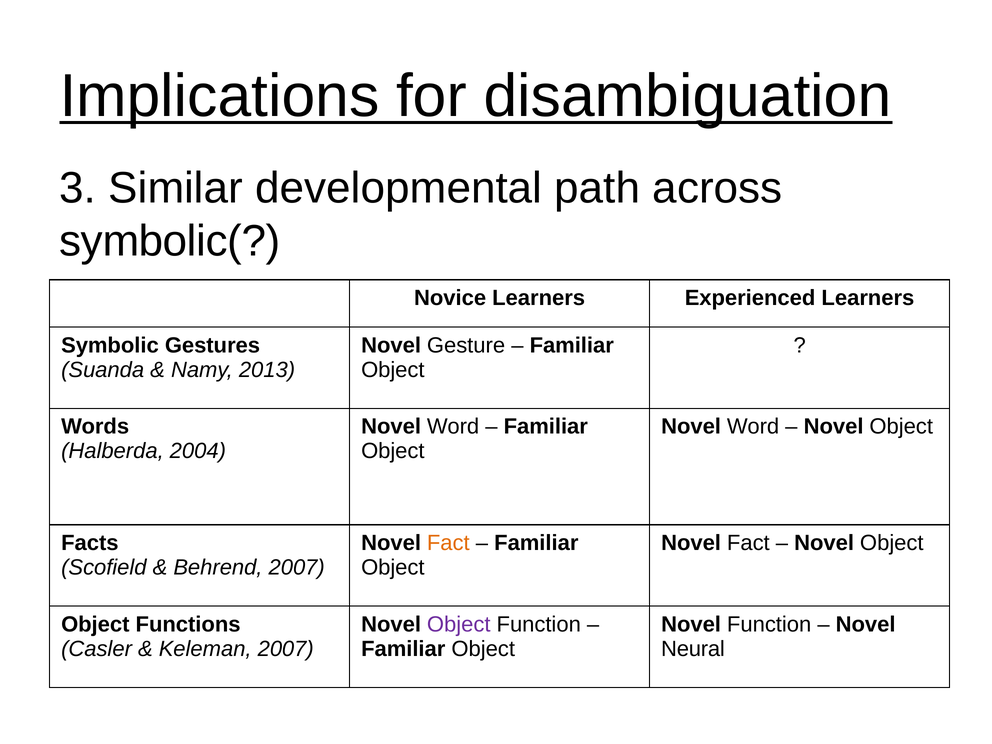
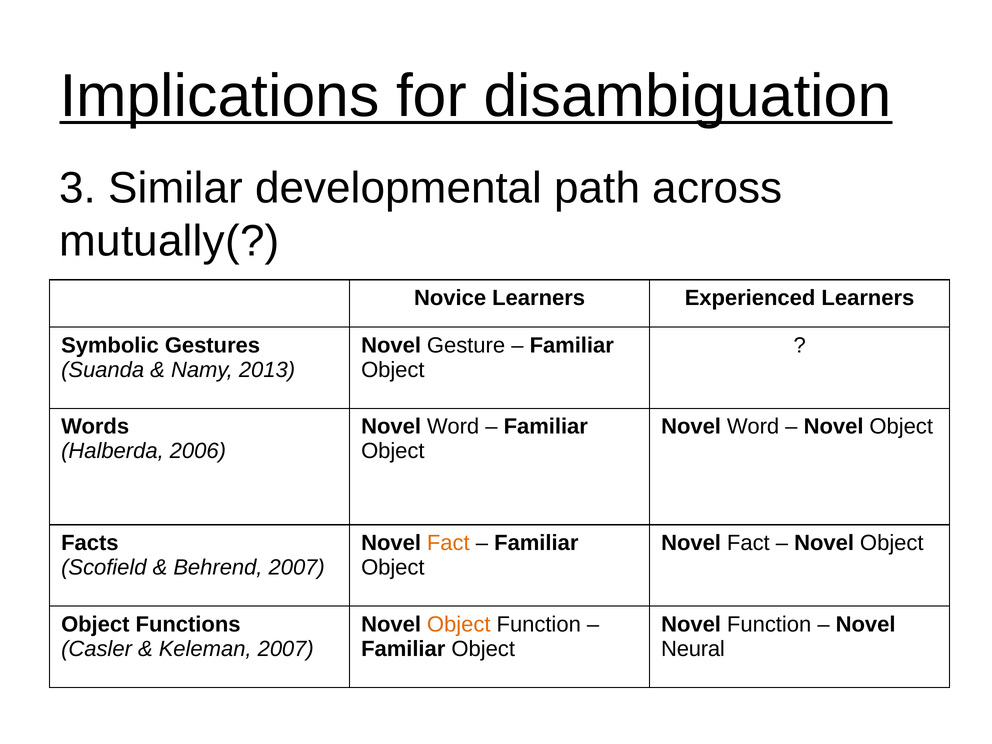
symbolic(: symbolic( -> mutually(
2004: 2004 -> 2006
Object at (459, 624) colour: purple -> orange
